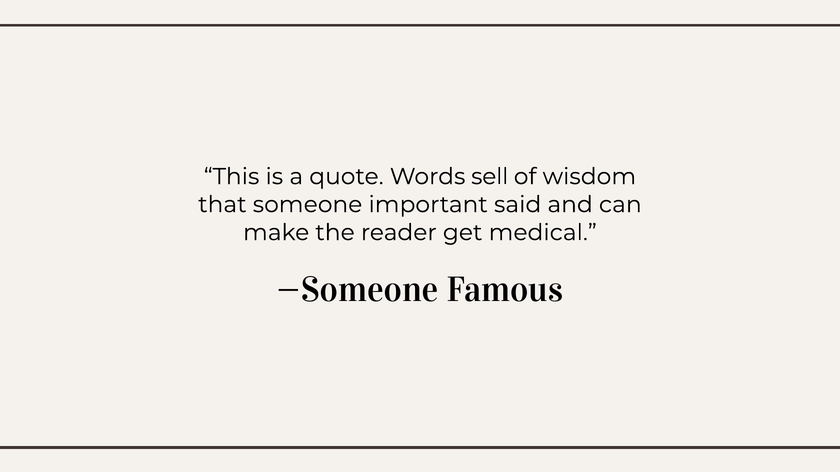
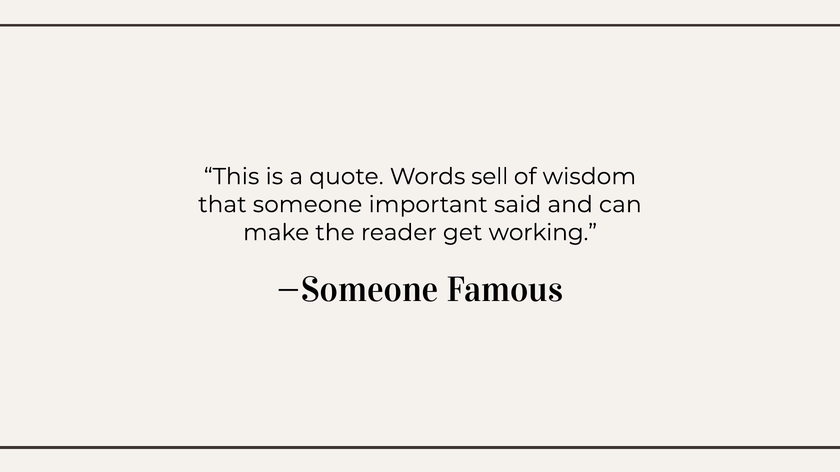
medical: medical -> working
